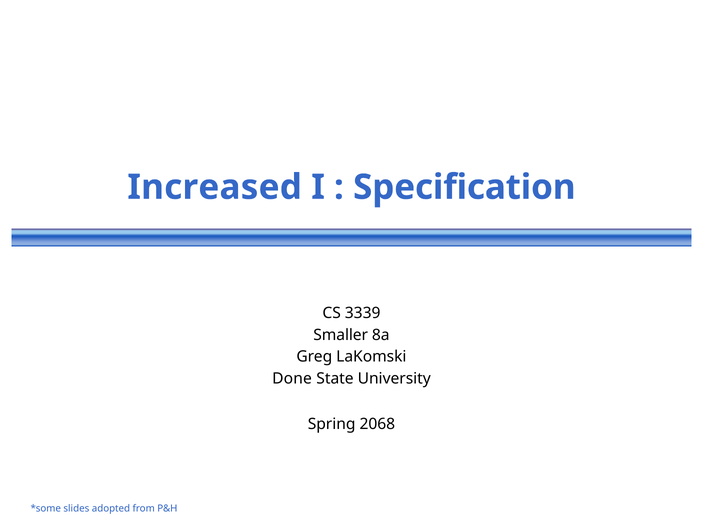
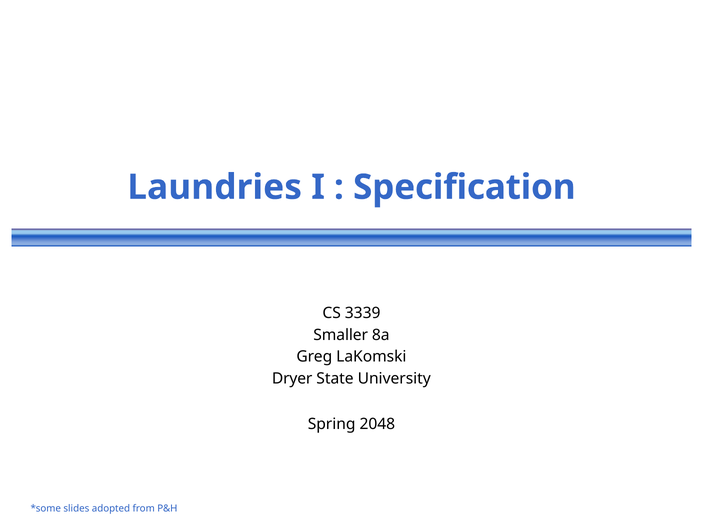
Increased: Increased -> Laundries
Done: Done -> Dryer
2068: 2068 -> 2048
